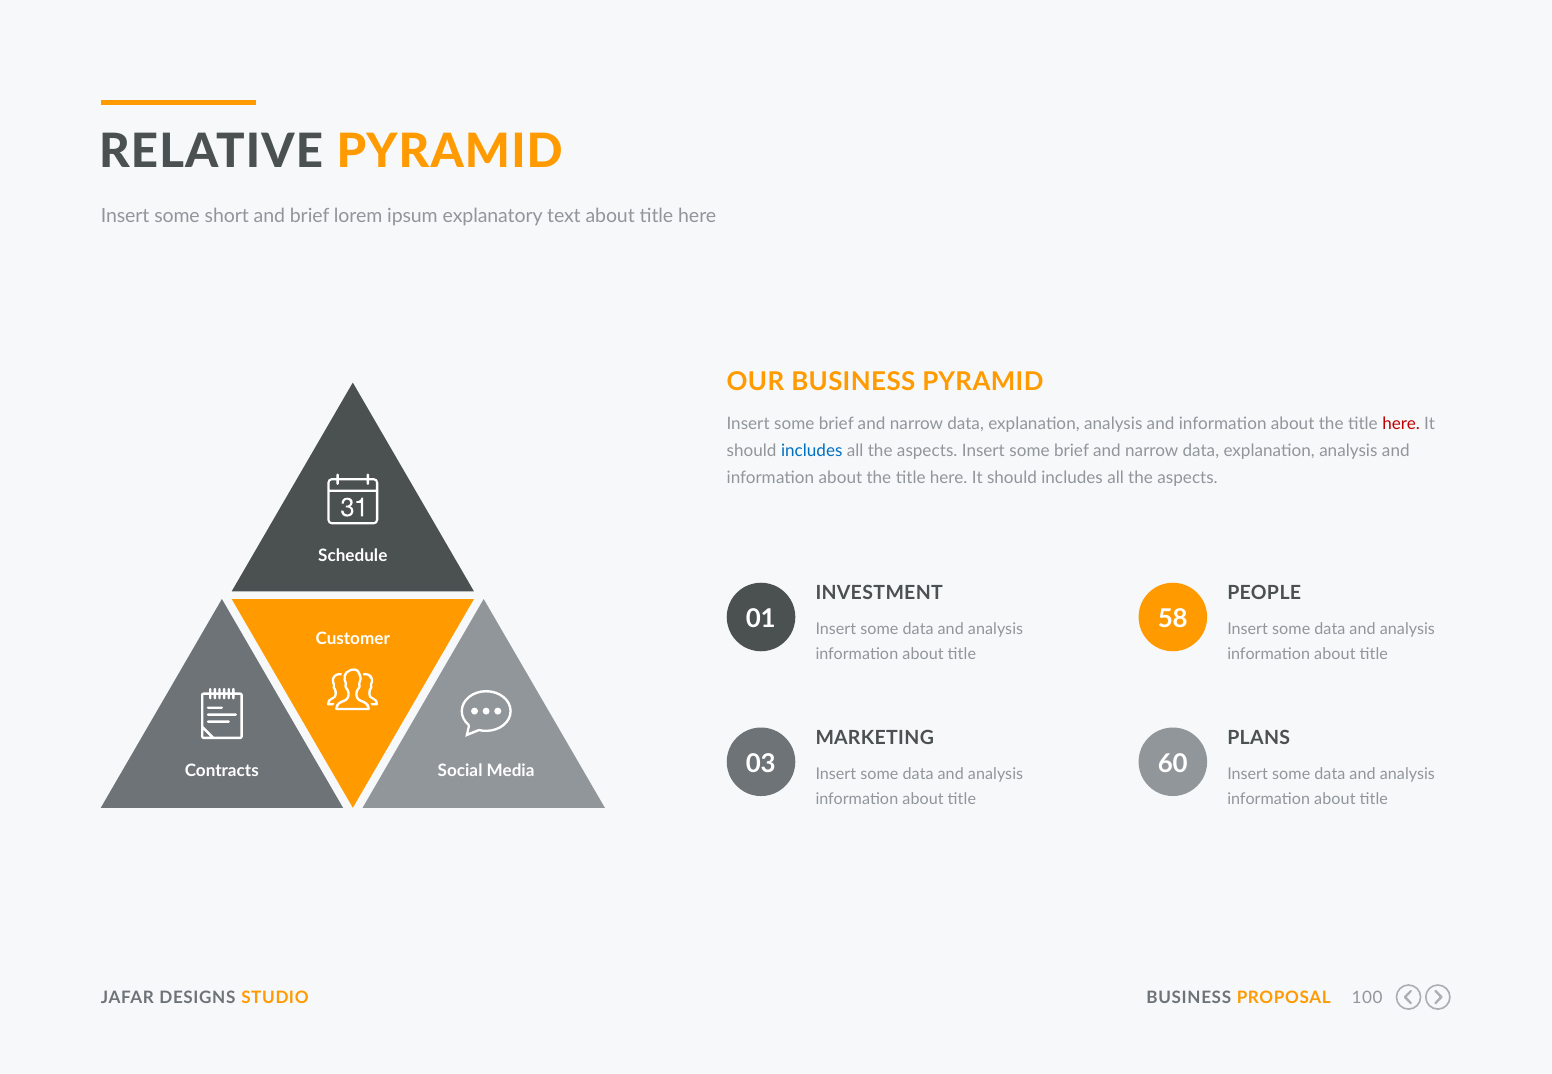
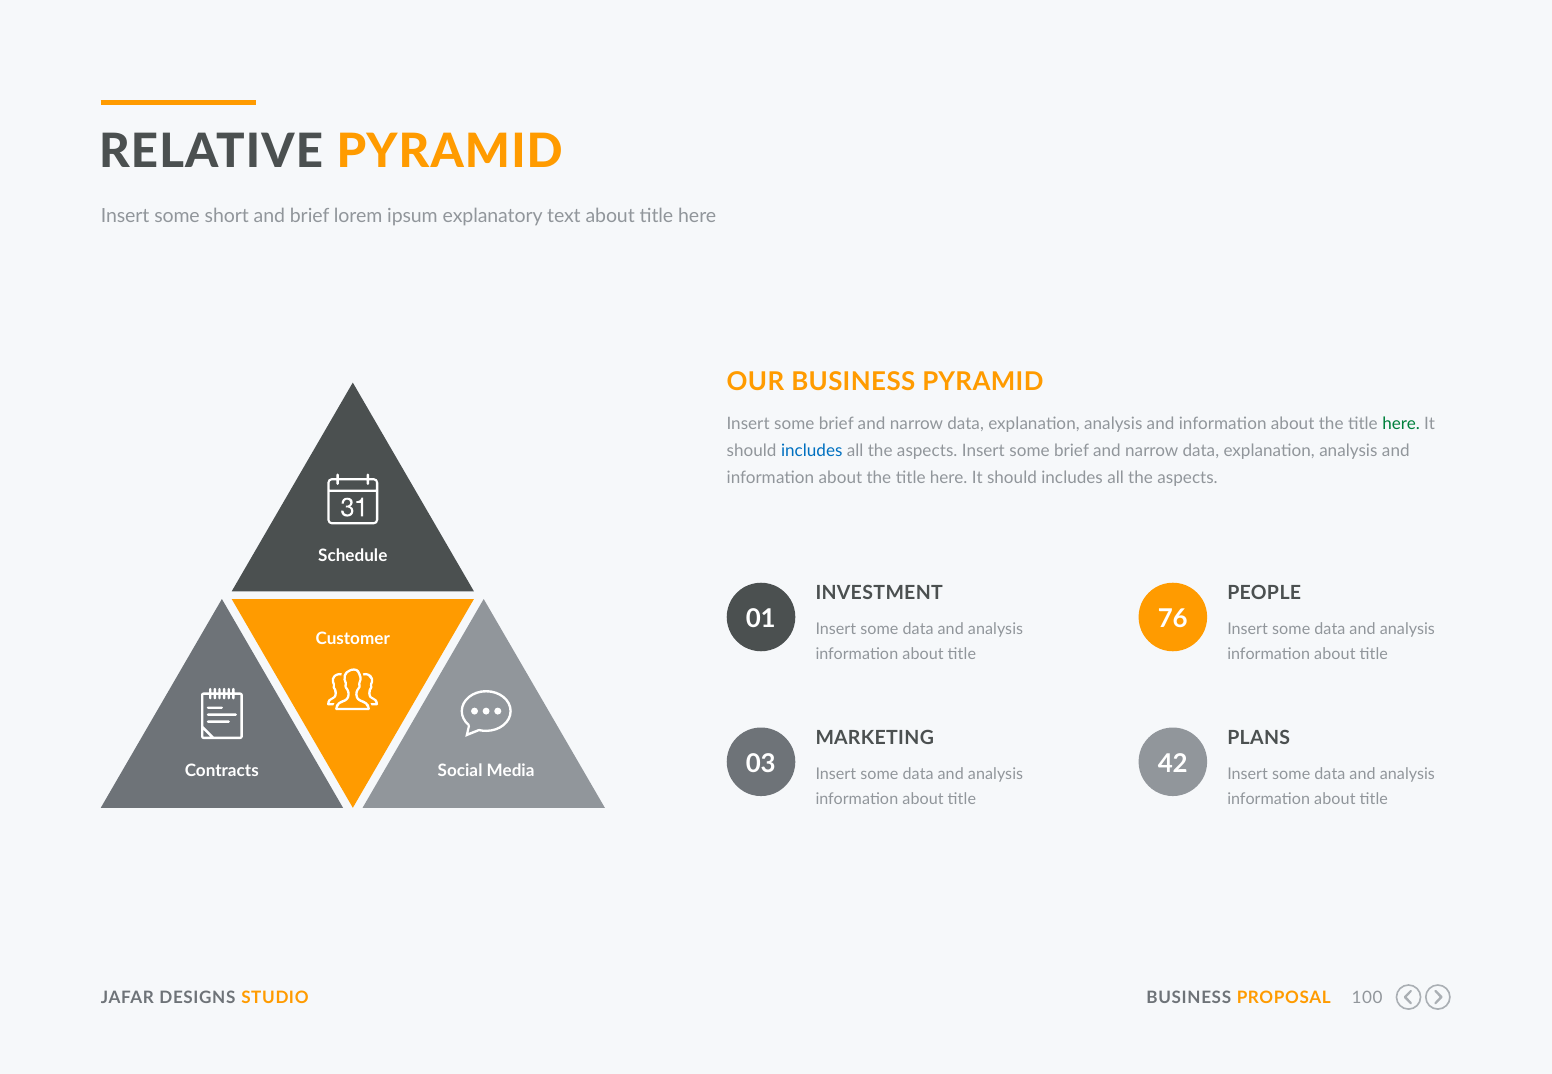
here at (1401, 424) colour: red -> green
58: 58 -> 76
60: 60 -> 42
